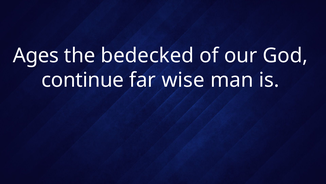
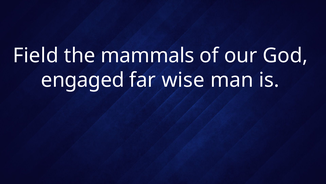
Ages: Ages -> Field
bedecked: bedecked -> mammals
continue: continue -> engaged
